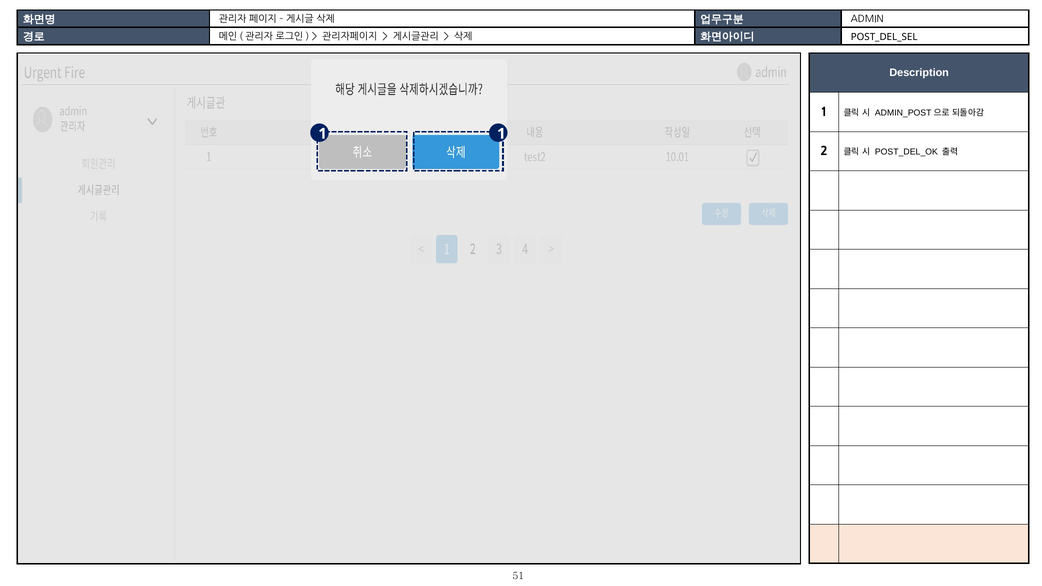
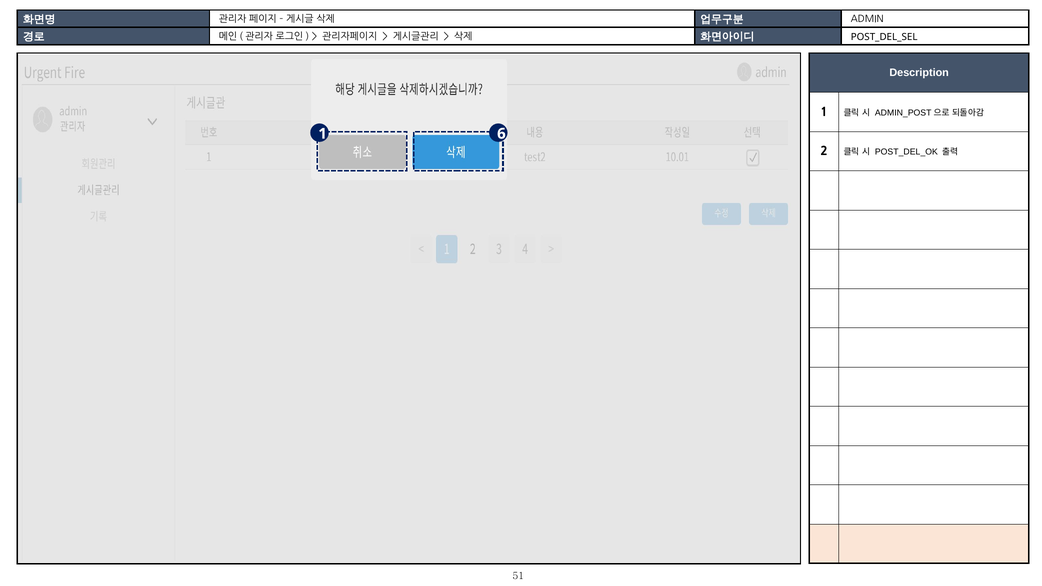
1 1: 1 -> 6
